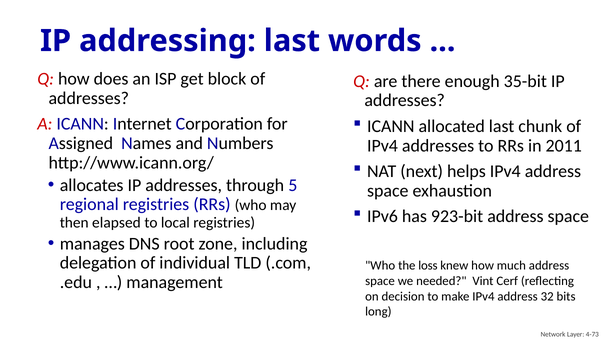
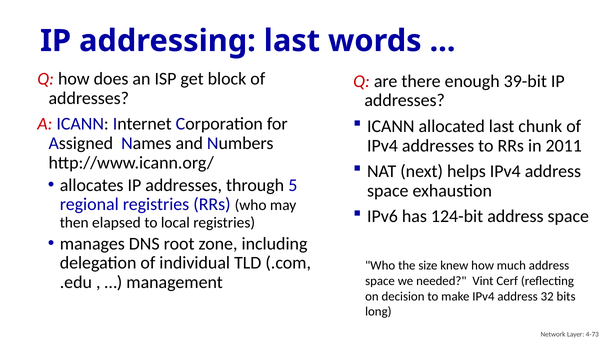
35-bit: 35-bit -> 39-bit
923-bit: 923-bit -> 124-bit
loss: loss -> size
